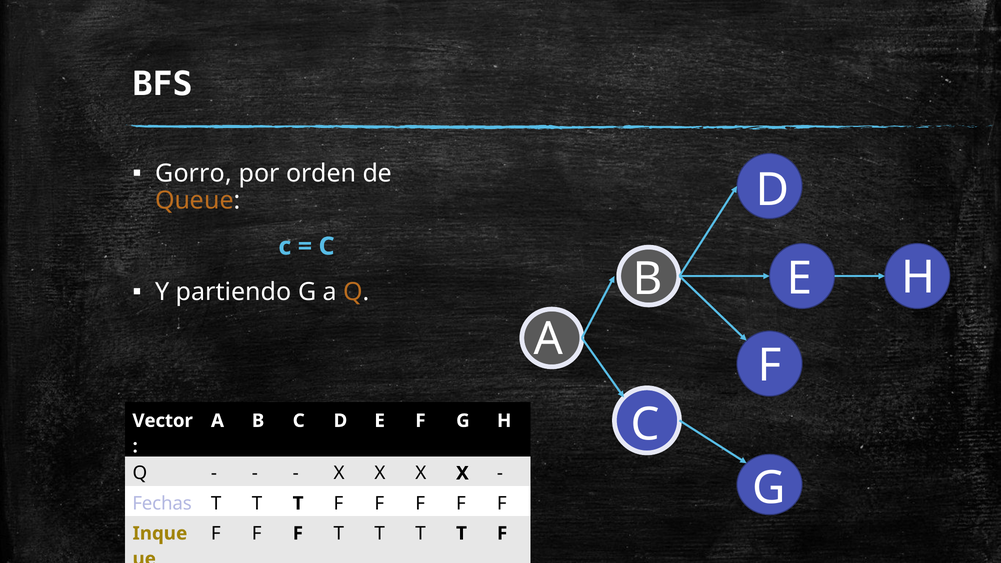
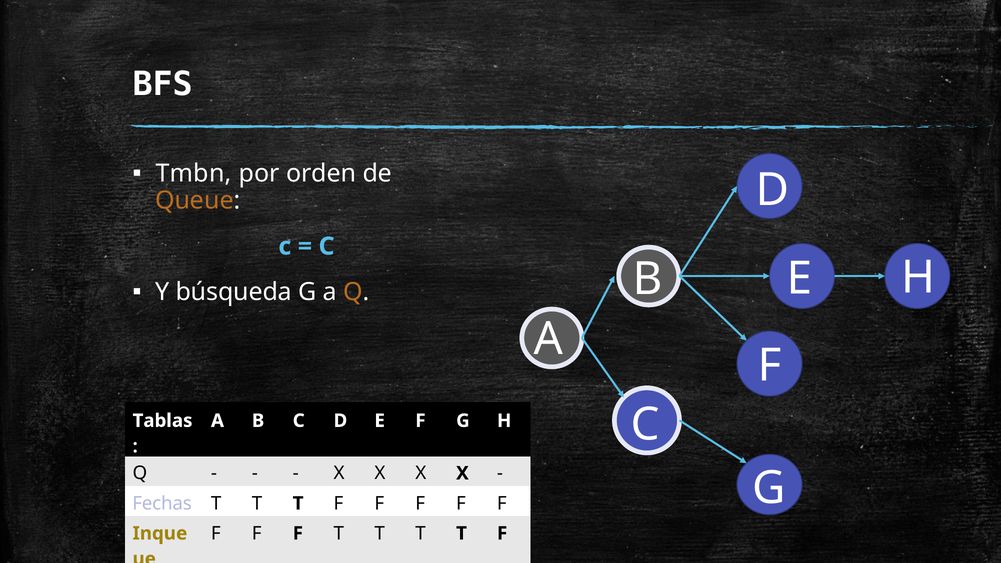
Gorro: Gorro -> Tmbn
partiendo: partiendo -> búsqueda
Vector: Vector -> Tablas
